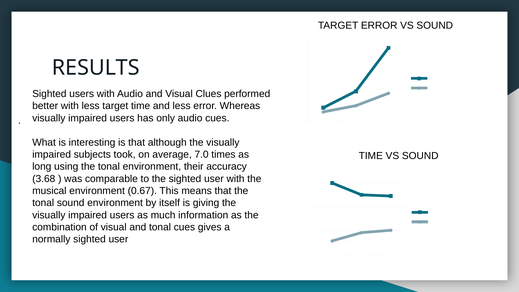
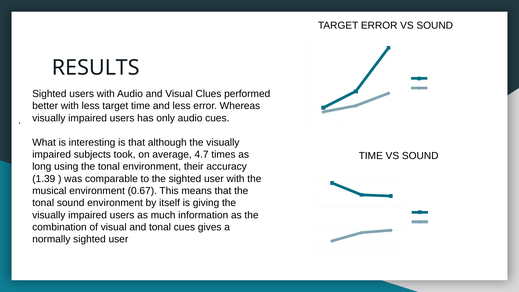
7.0: 7.0 -> 4.7
3.68: 3.68 -> 1.39
